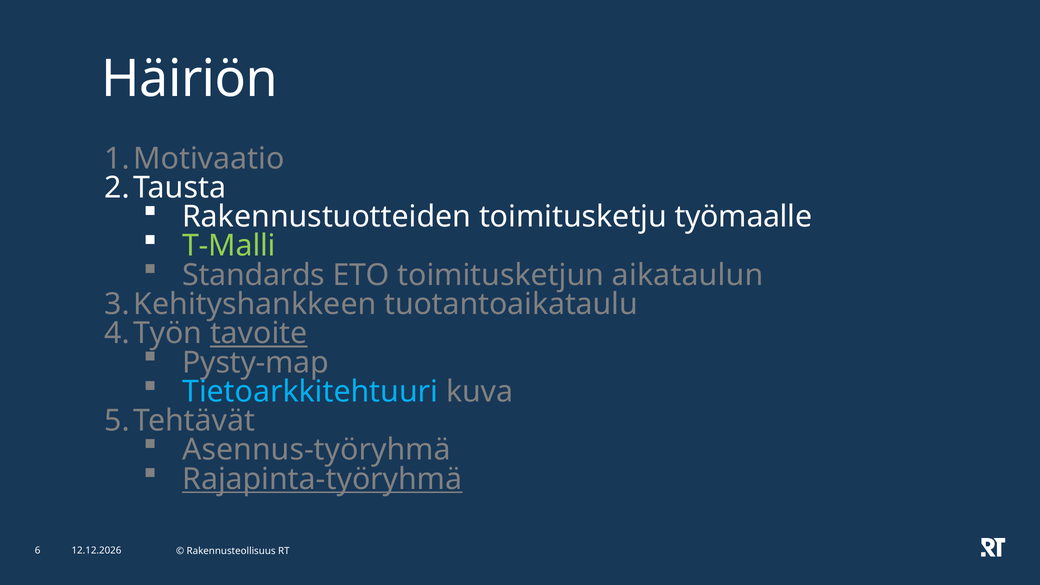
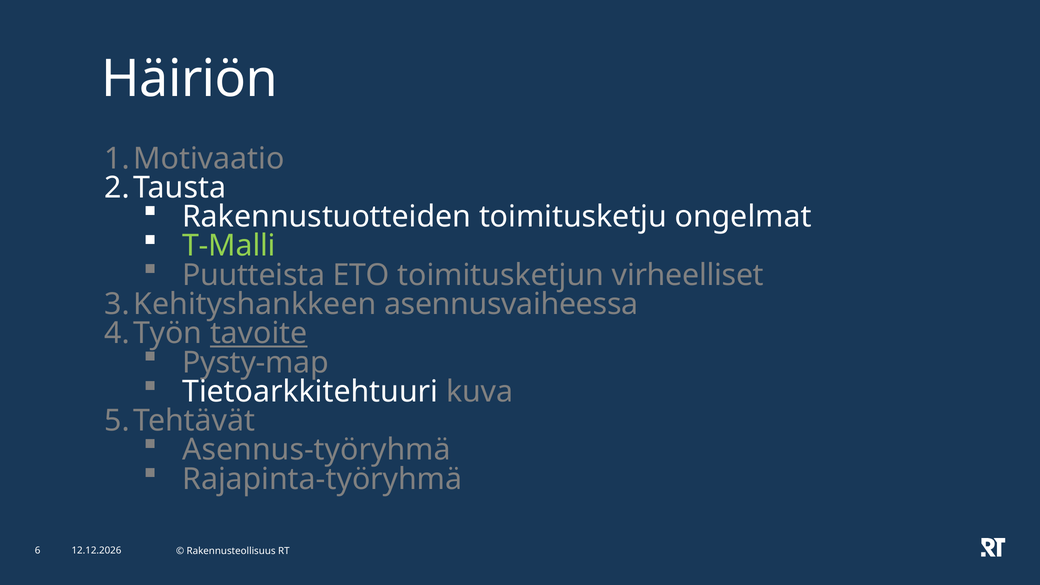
työmaalle: työmaalle -> ongelmat
Standards: Standards -> Puutteista
aikataulun: aikataulun -> virheelliset
tuotantoaikataulu: tuotantoaikataulu -> asennusvaiheessa
Tietoarkkitehtuuri colour: light blue -> white
Rajapinta-työryhmä underline: present -> none
